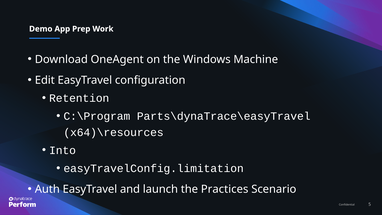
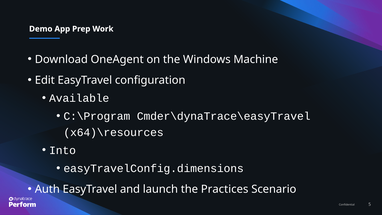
Retention: Retention -> Available
Parts\dynaTrace\easyTravel: Parts\dynaTrace\easyTravel -> Cmder\dynaTrace\easyTravel
easyTravelConfig.limitation: easyTravelConfig.limitation -> easyTravelConfig.dimensions
